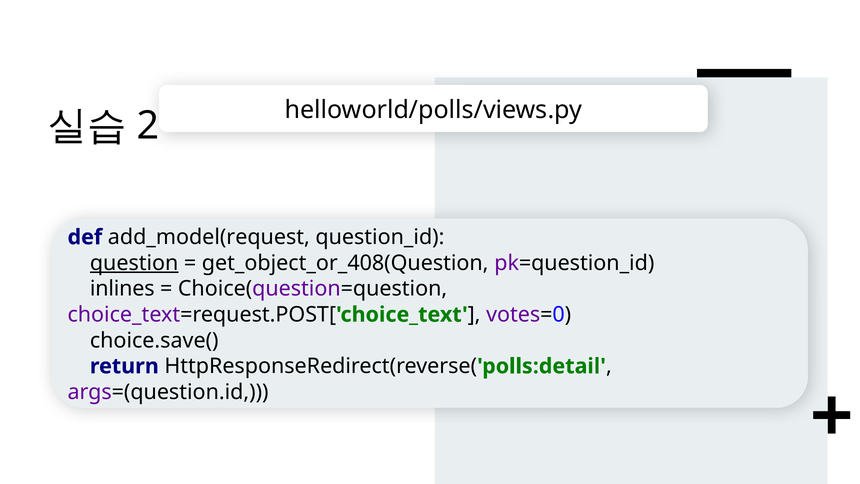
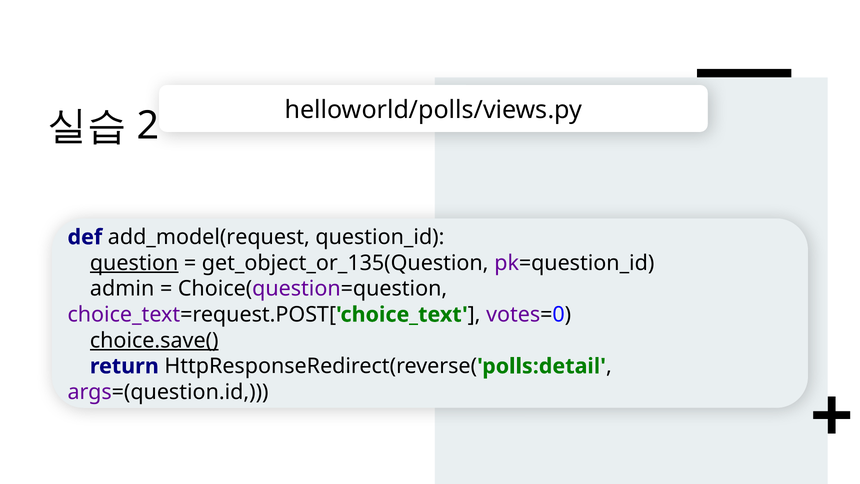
get_object_or_408(Question: get_object_or_408(Question -> get_object_or_135(Question
inlines: inlines -> admin
choice.save( underline: none -> present
